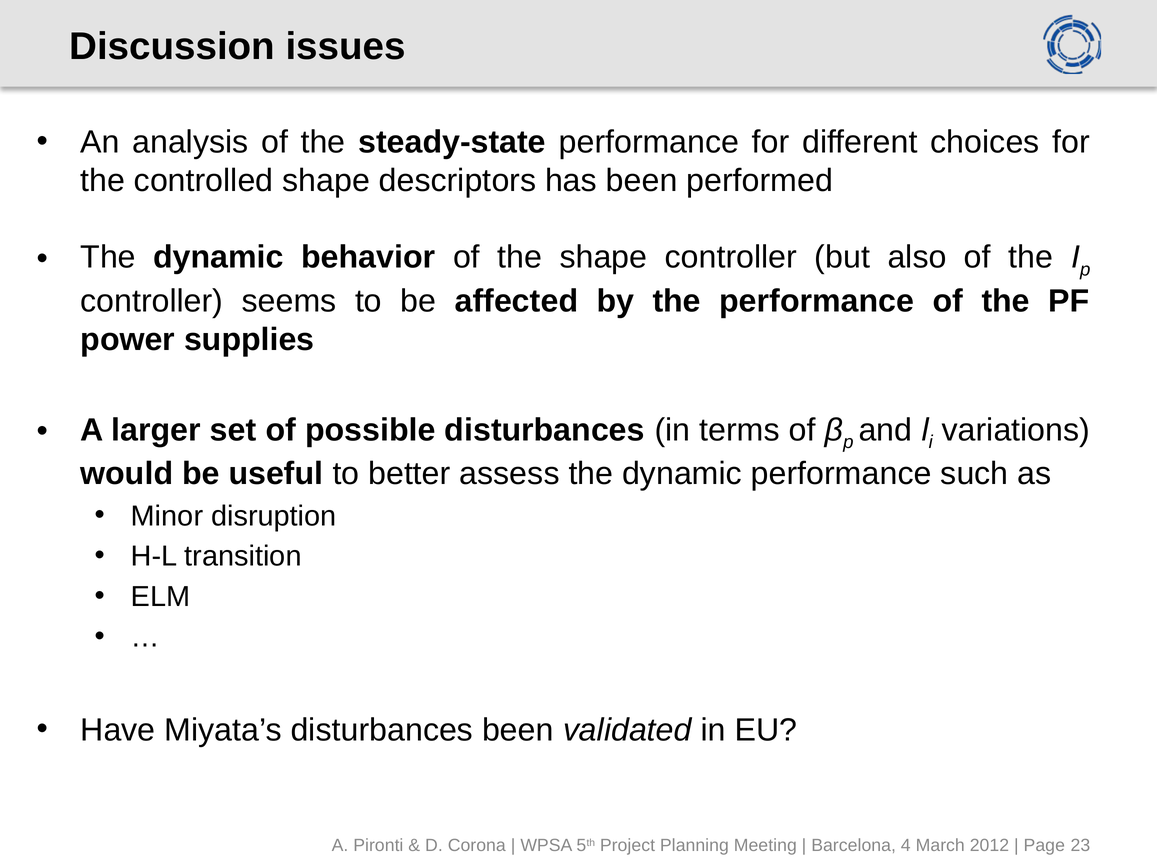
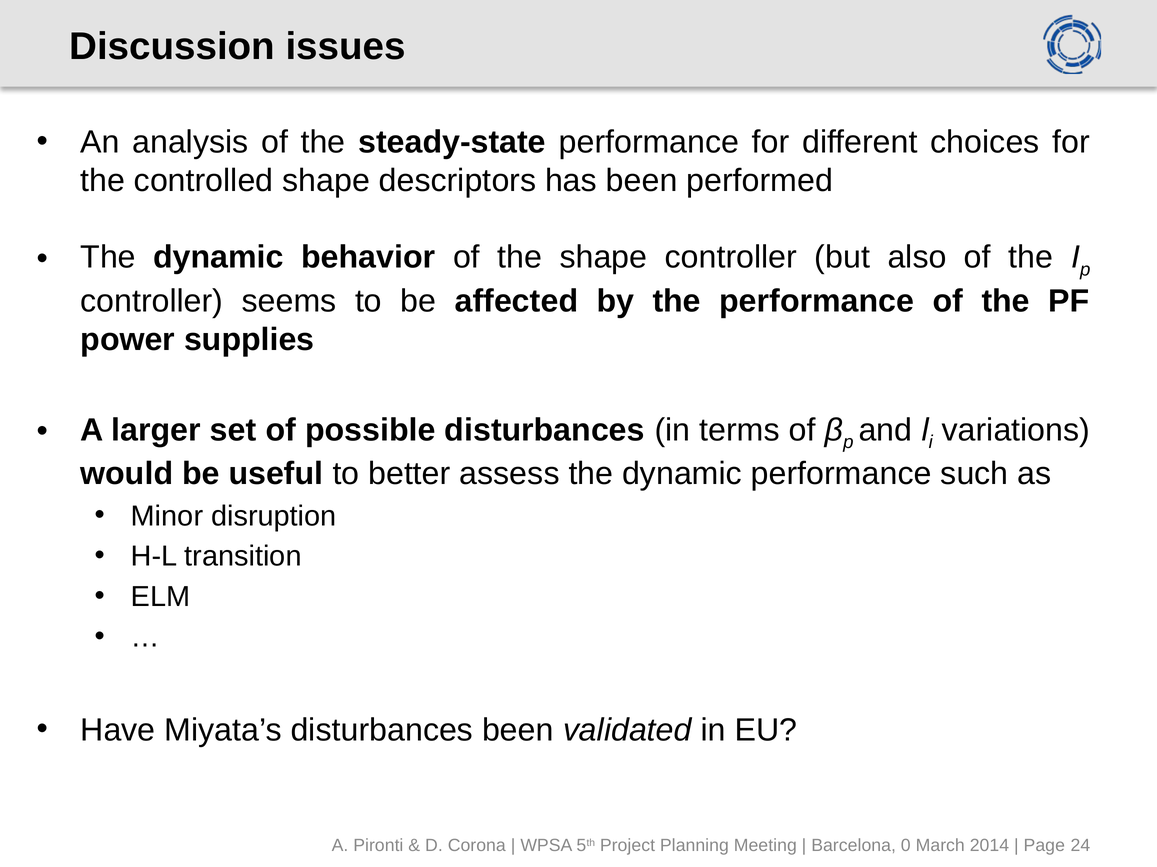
4: 4 -> 0
2012: 2012 -> 2014
23: 23 -> 24
